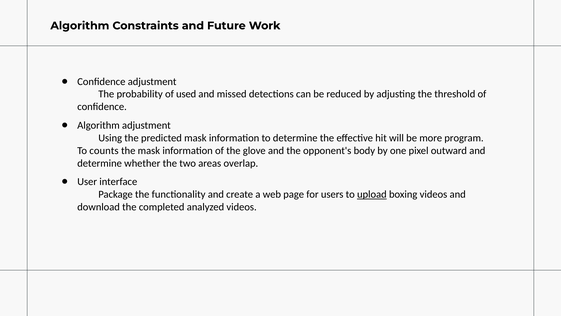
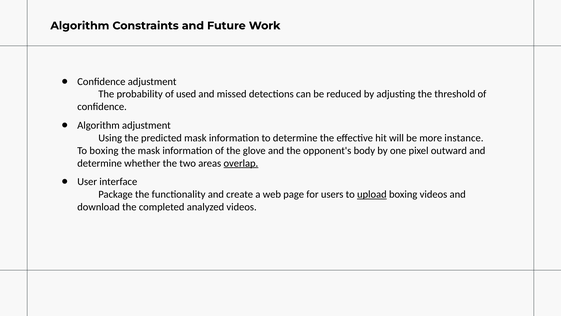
program: program -> instance
To counts: counts -> boxing
overlap underline: none -> present
